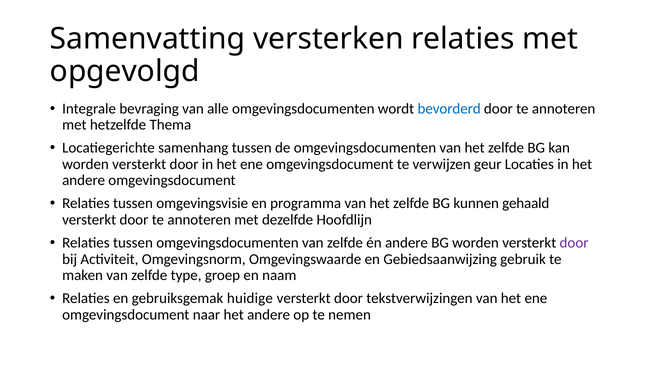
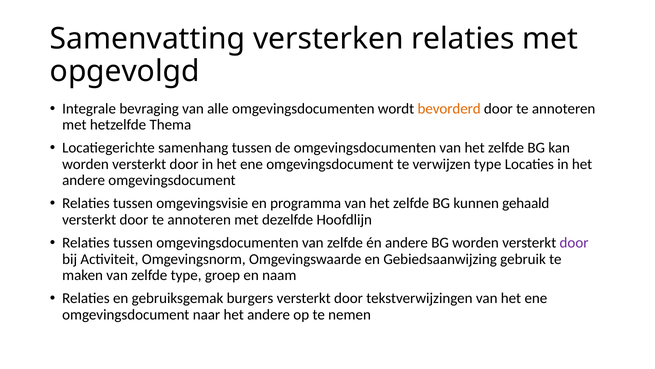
bevorderd colour: blue -> orange
verwijzen geur: geur -> type
huidige: huidige -> burgers
